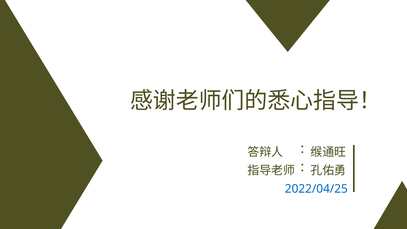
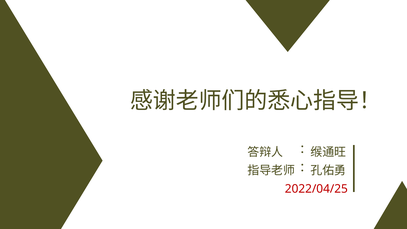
2022/04/25 colour: blue -> red
